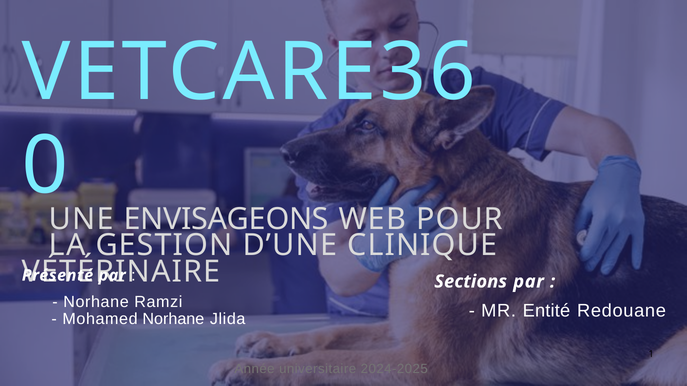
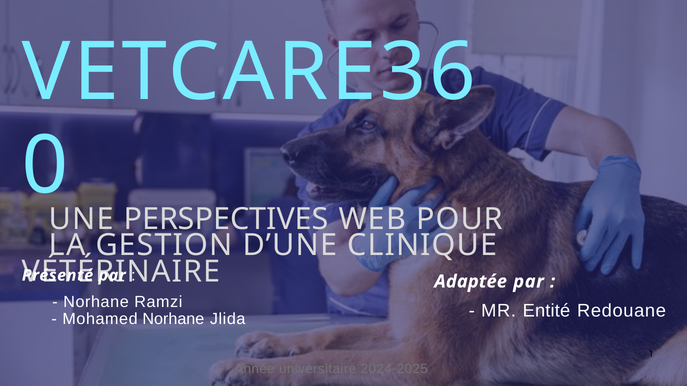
ENVISAGEONS: ENVISAGEONS -> PERSPECTIVES
Sections: Sections -> Adaptée
